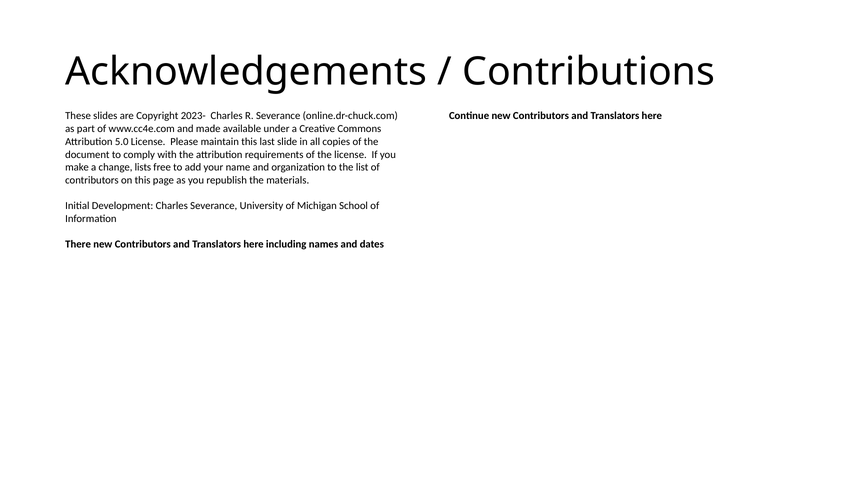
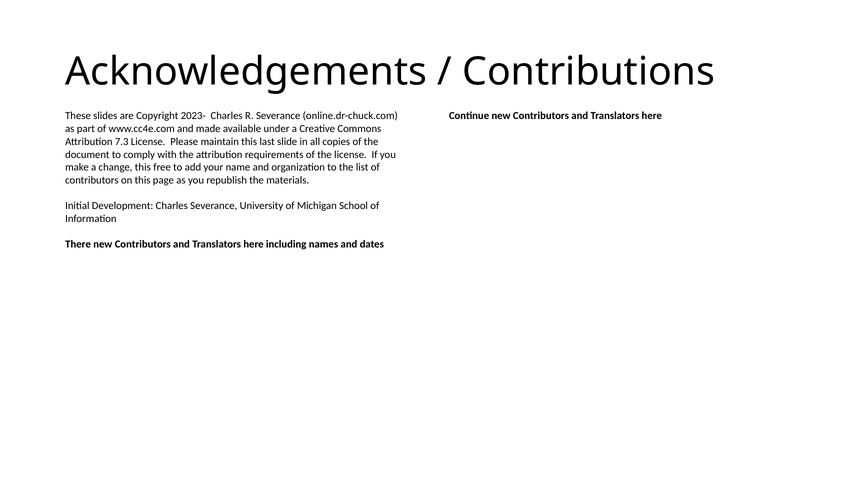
5.0: 5.0 -> 7.3
change lists: lists -> this
